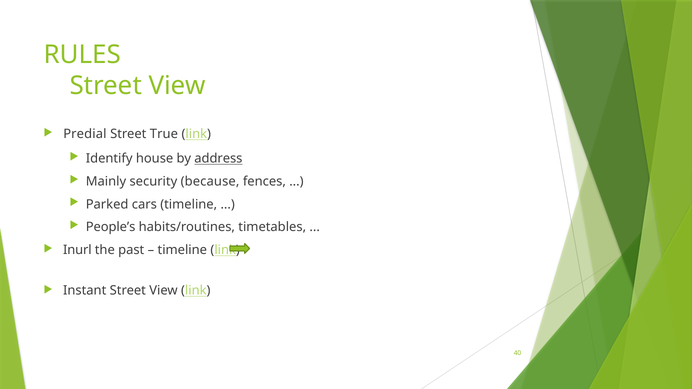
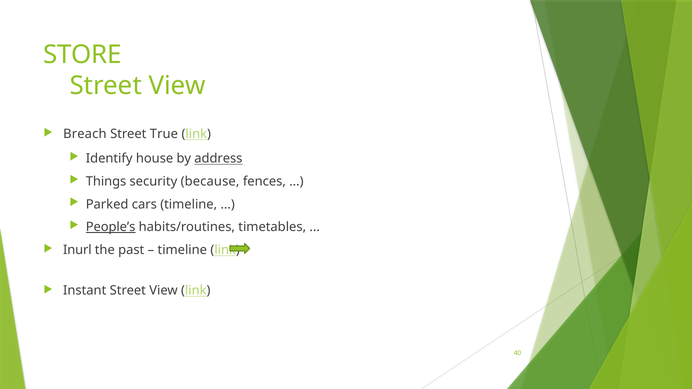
RULES: RULES -> STORE
Predial: Predial -> Breach
Mainly: Mainly -> Things
People’s underline: none -> present
